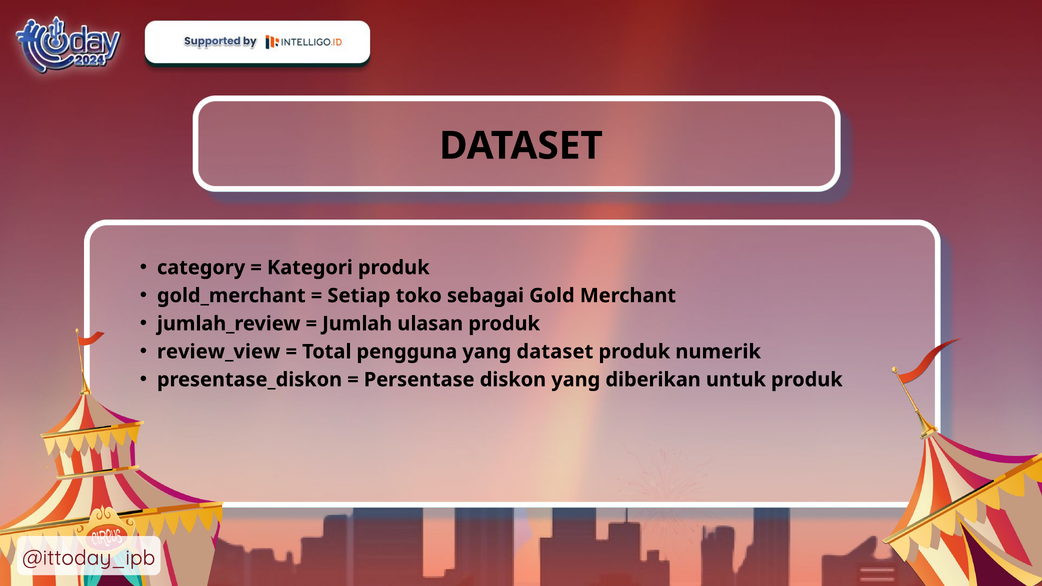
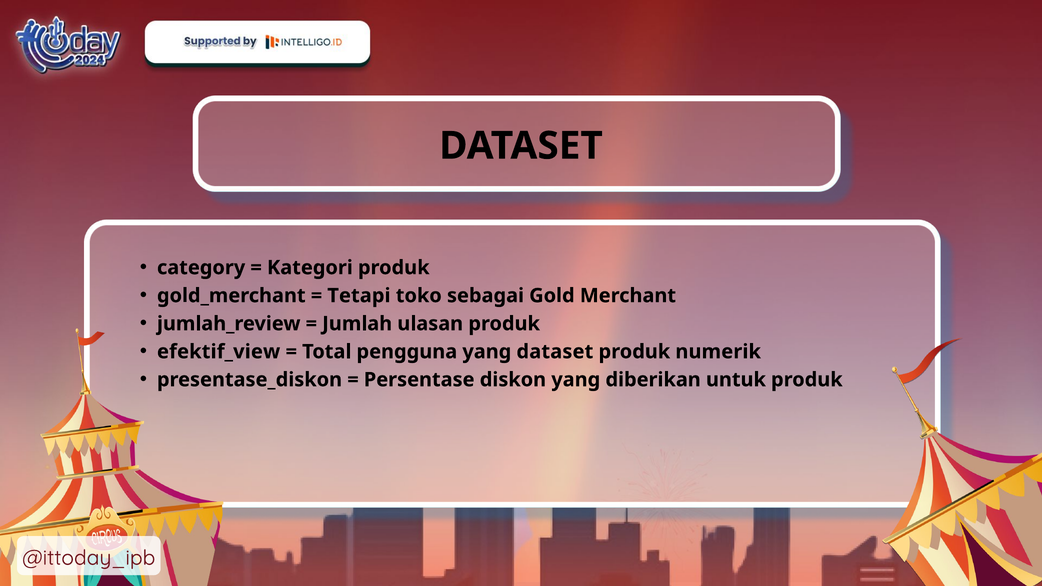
Setiap: Setiap -> Tetapi
review_view: review_view -> efektif_view
